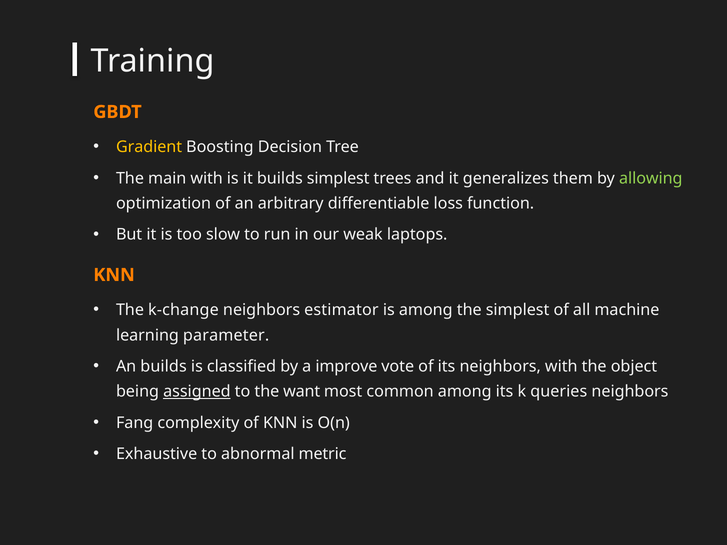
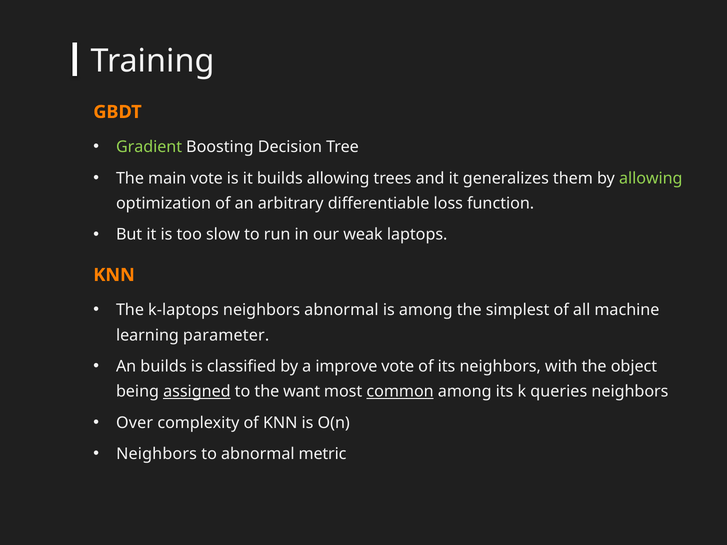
Gradient colour: yellow -> light green
main with: with -> vote
builds simplest: simplest -> allowing
k-change: k-change -> k-laptops
neighbors estimator: estimator -> abnormal
common underline: none -> present
Fang: Fang -> Over
Exhaustive at (157, 454): Exhaustive -> Neighbors
